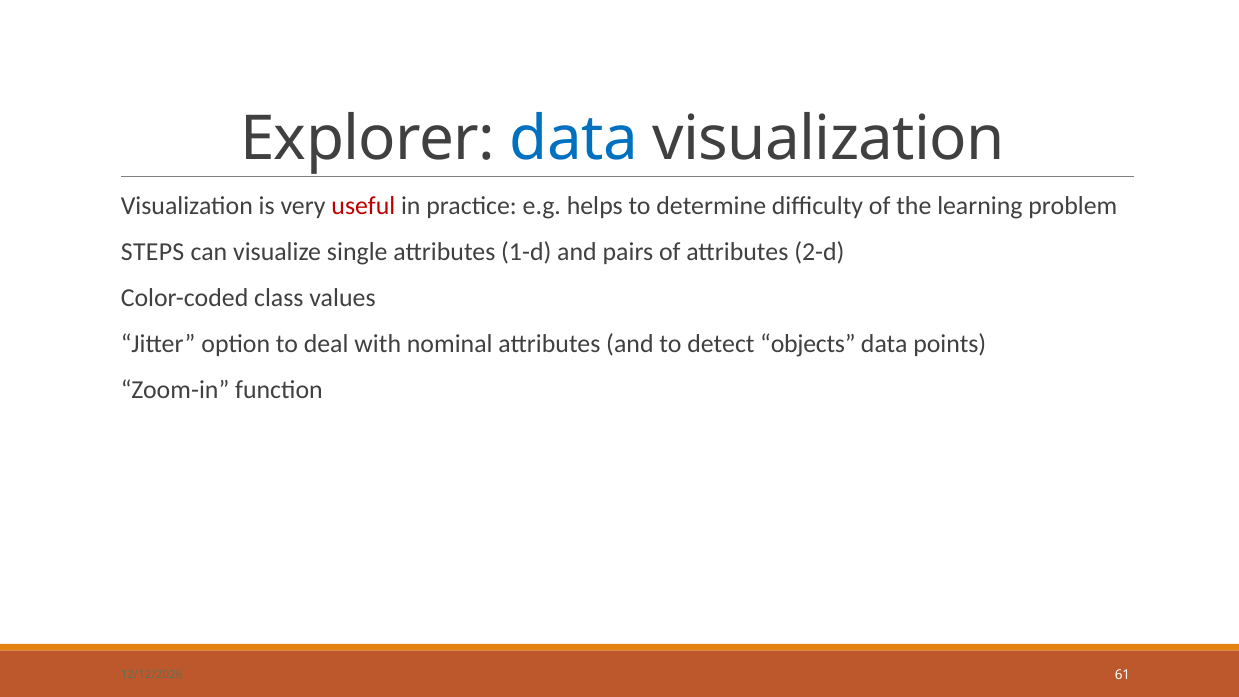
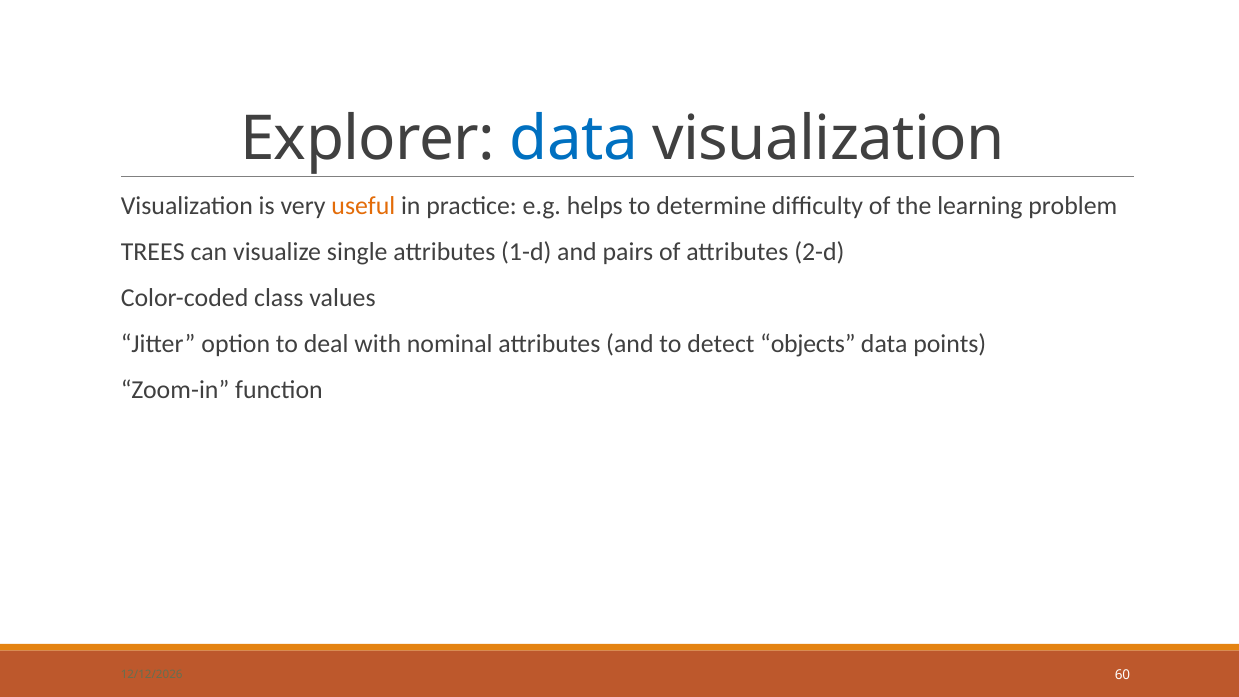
useful colour: red -> orange
STEPS: STEPS -> TREES
61: 61 -> 60
